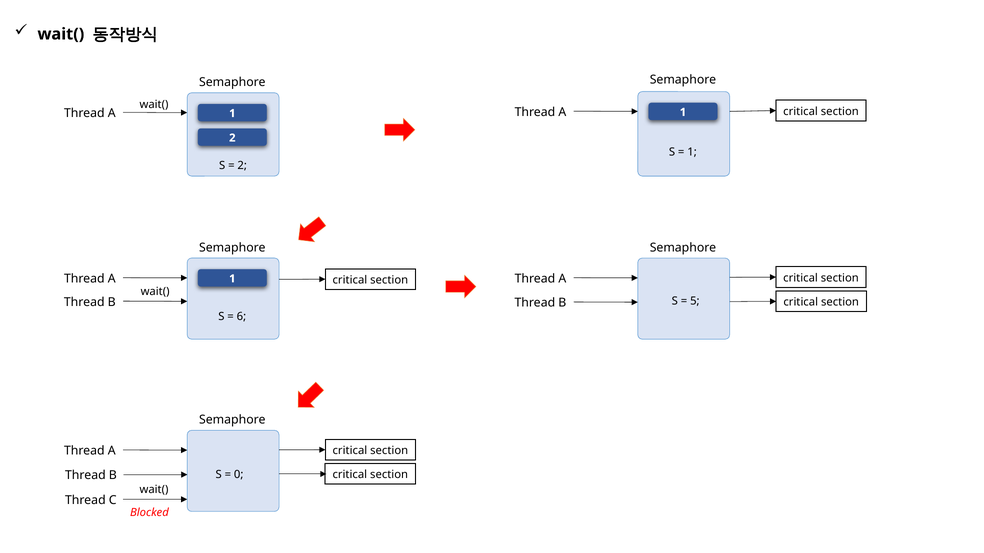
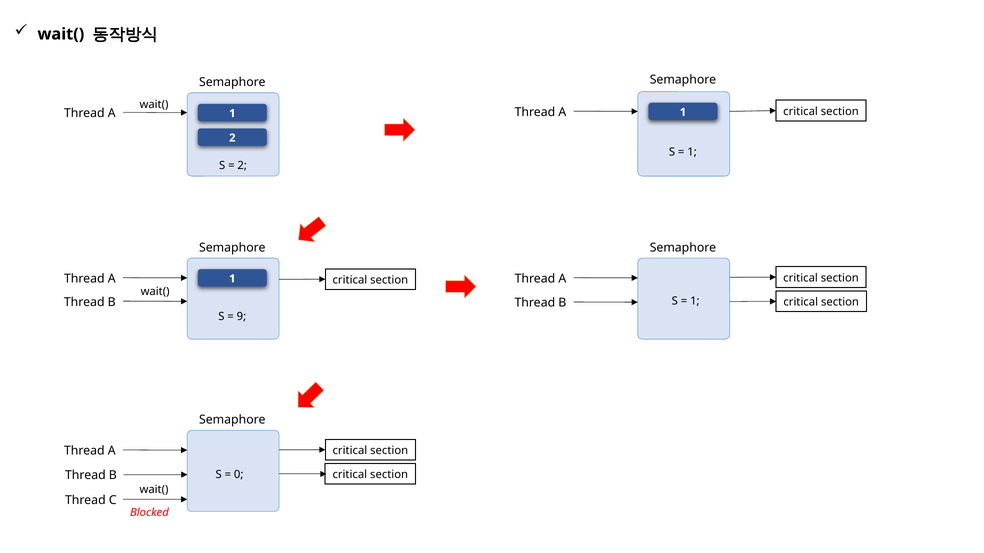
5 at (695, 301): 5 -> 1
6: 6 -> 9
